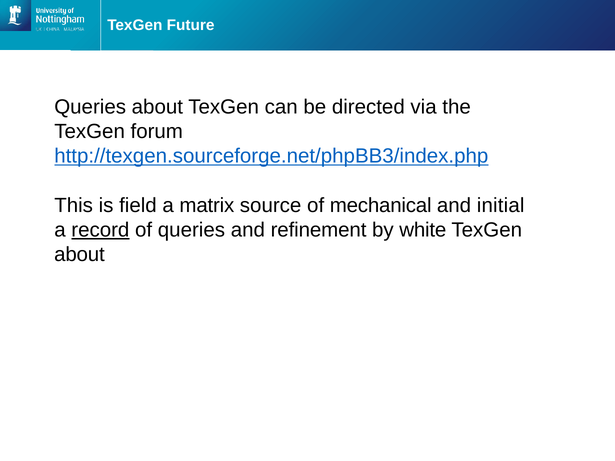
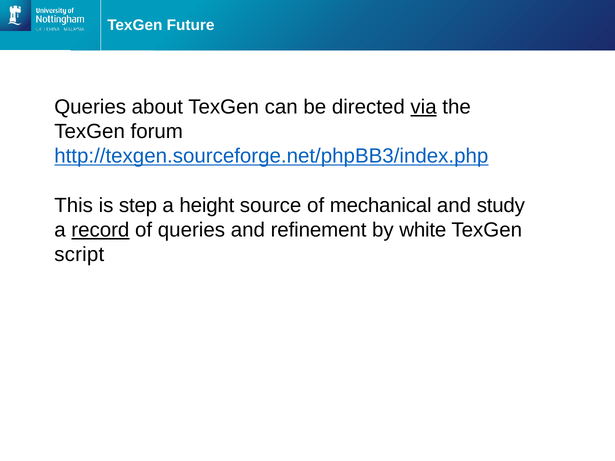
via underline: none -> present
field: field -> step
matrix: matrix -> height
initial: initial -> study
about at (79, 255): about -> script
